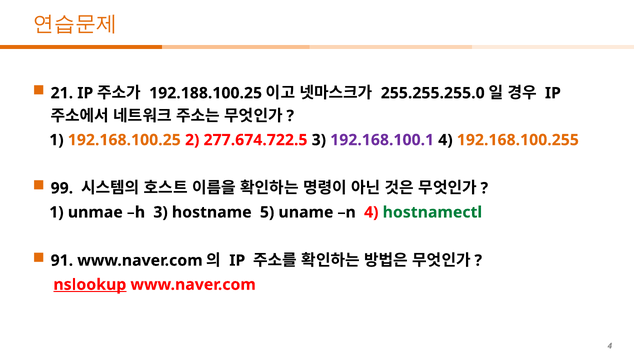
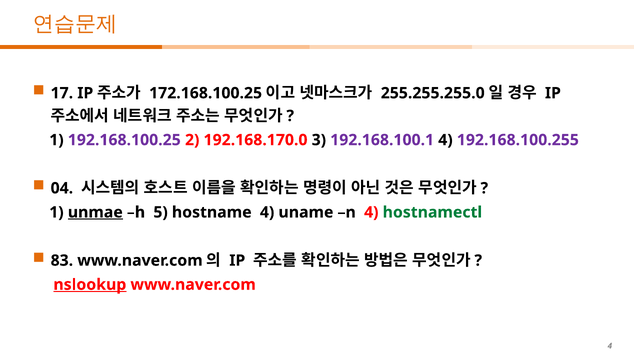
21: 21 -> 17
192.188.100.25: 192.188.100.25 -> 172.168.100.25
192.168.100.25 colour: orange -> purple
277.674.722.5: 277.674.722.5 -> 192.168.170.0
192.168.100.255 colour: orange -> purple
99: 99 -> 04
unmae underline: none -> present
h 3: 3 -> 5
hostname 5: 5 -> 4
91: 91 -> 83
